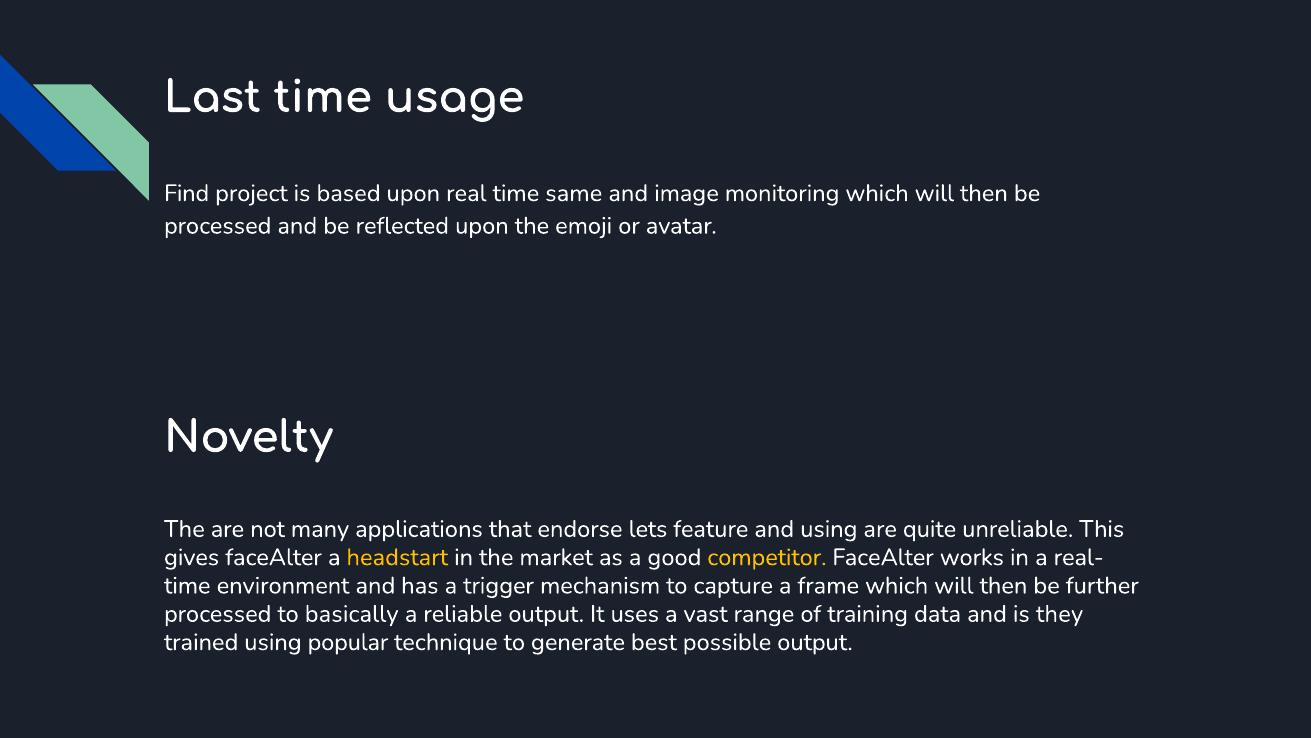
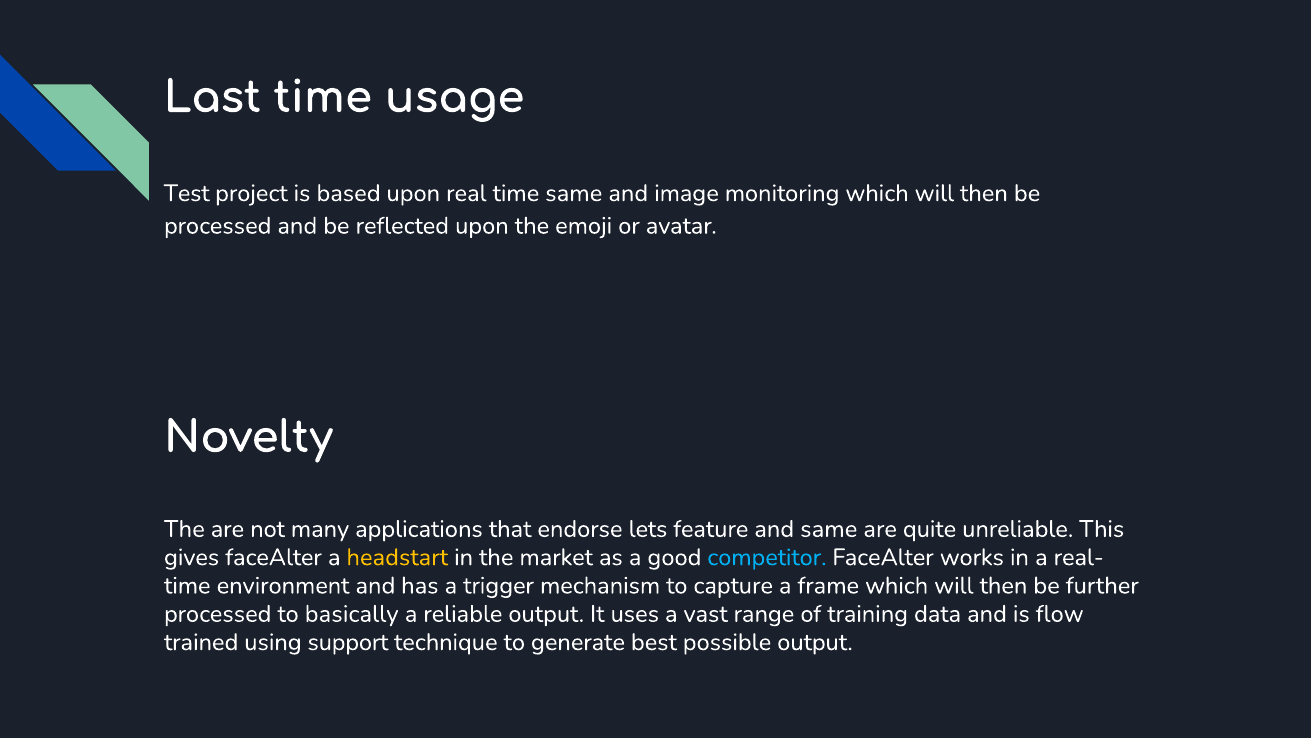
Find: Find -> Test
and using: using -> same
competitor colour: yellow -> light blue
they: they -> flow
popular: popular -> support
